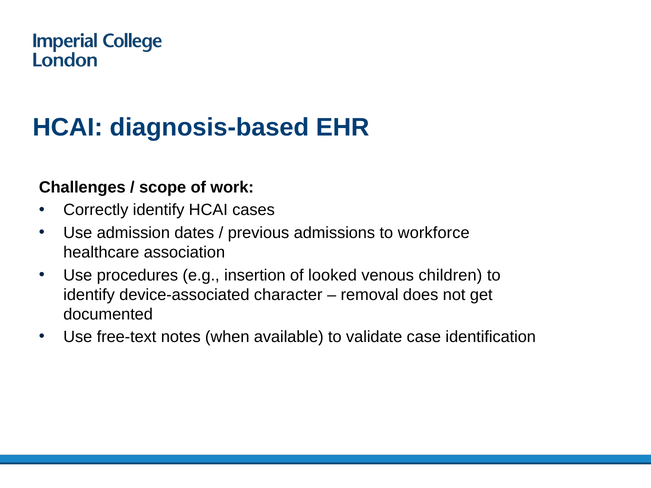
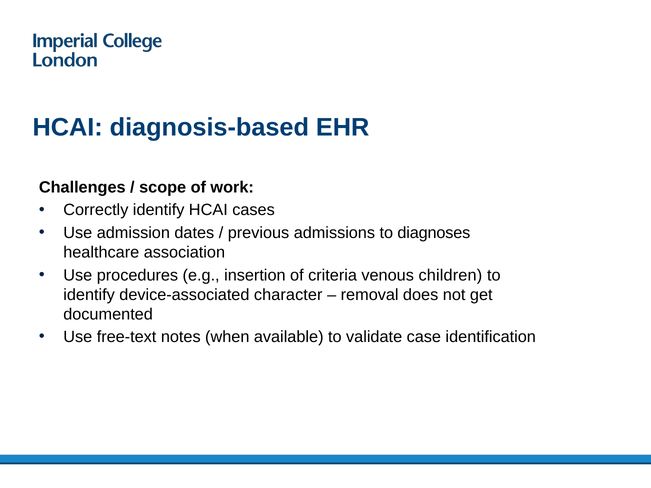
workforce: workforce -> diagnoses
looked: looked -> criteria
